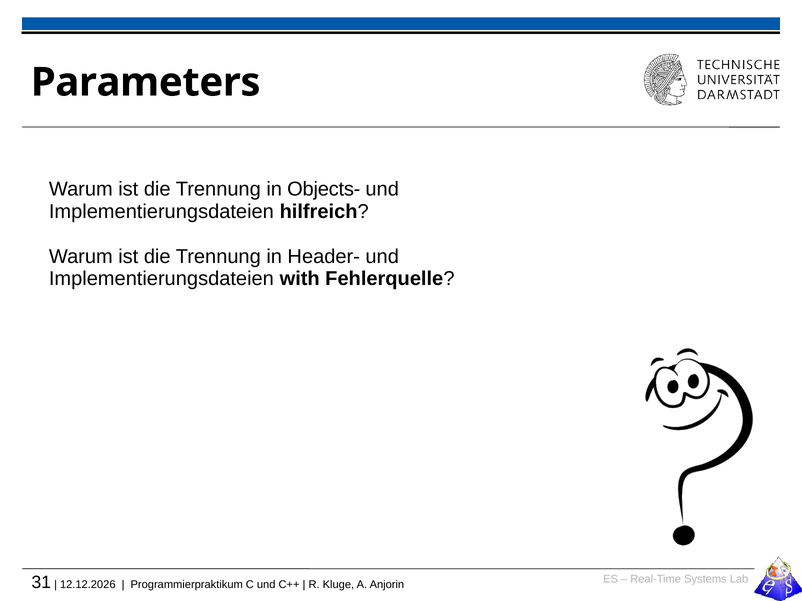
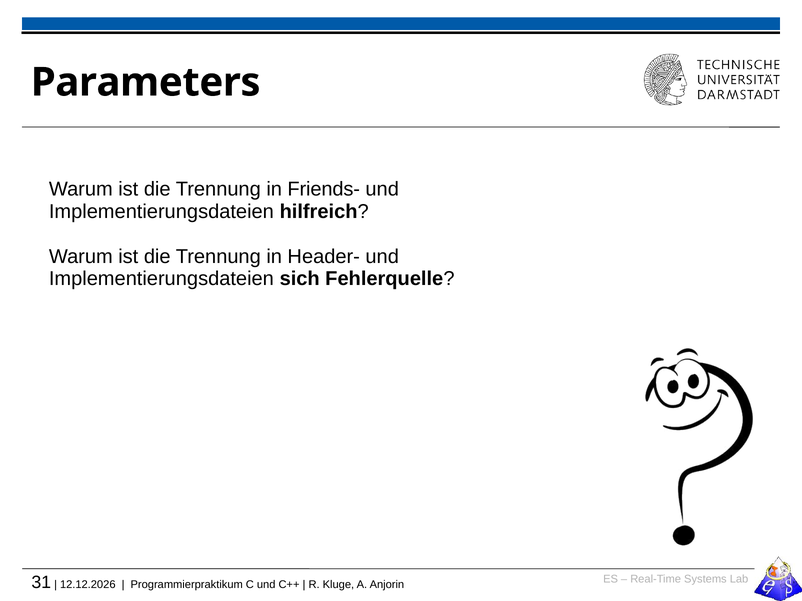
Objects-: Objects- -> Friends-
with: with -> sich
